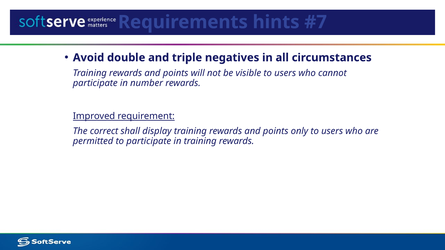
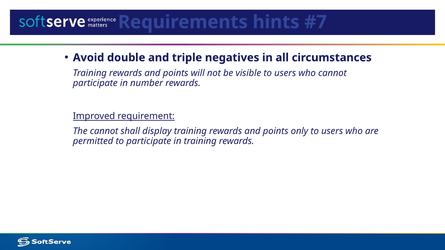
The correct: correct -> cannot
